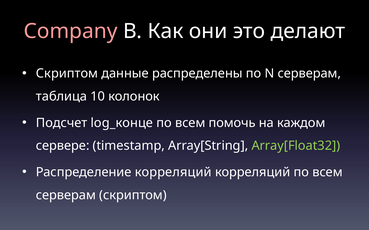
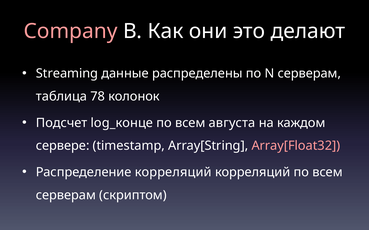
Скриптом at (67, 74): Скриптом -> Streaming
10: 10 -> 78
помочь: помочь -> августа
Array[Float32 colour: light green -> pink
